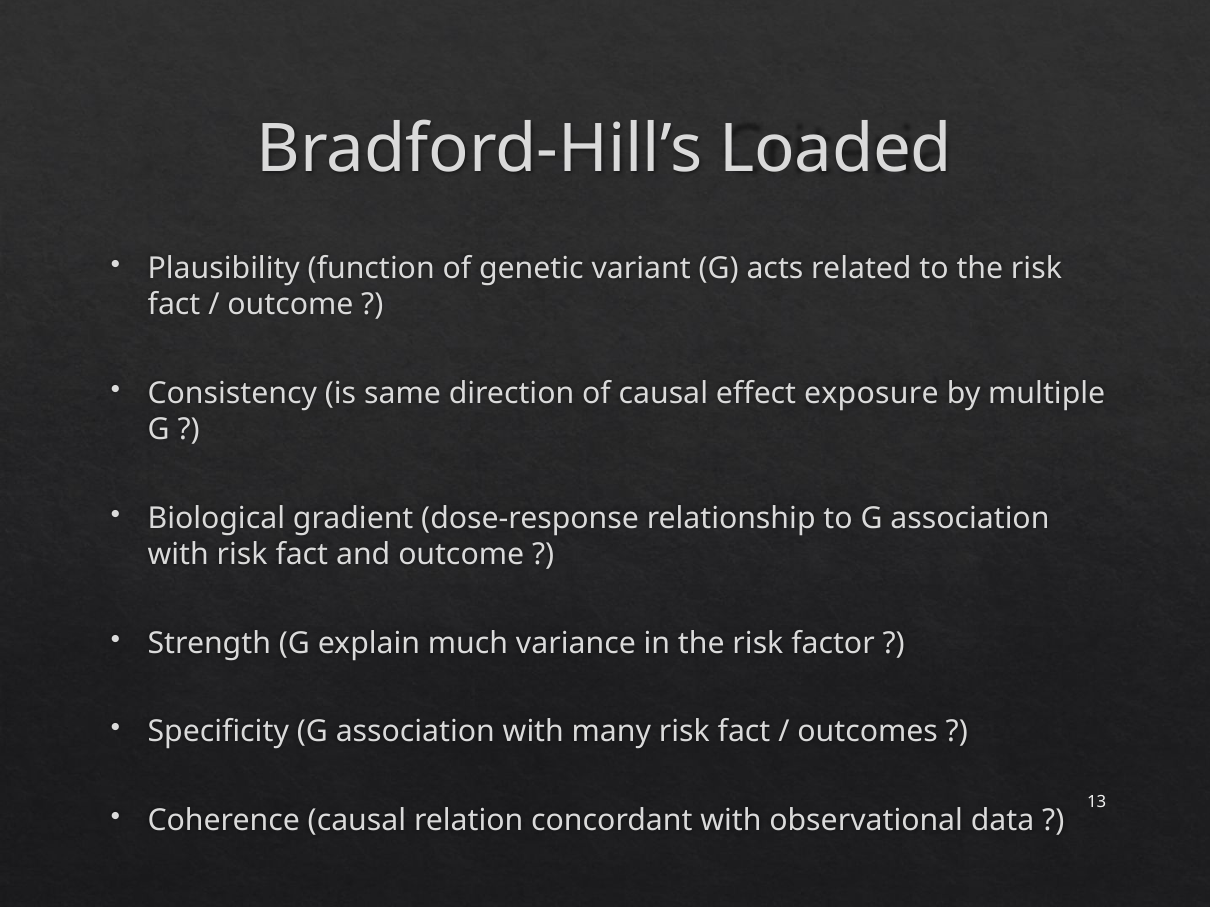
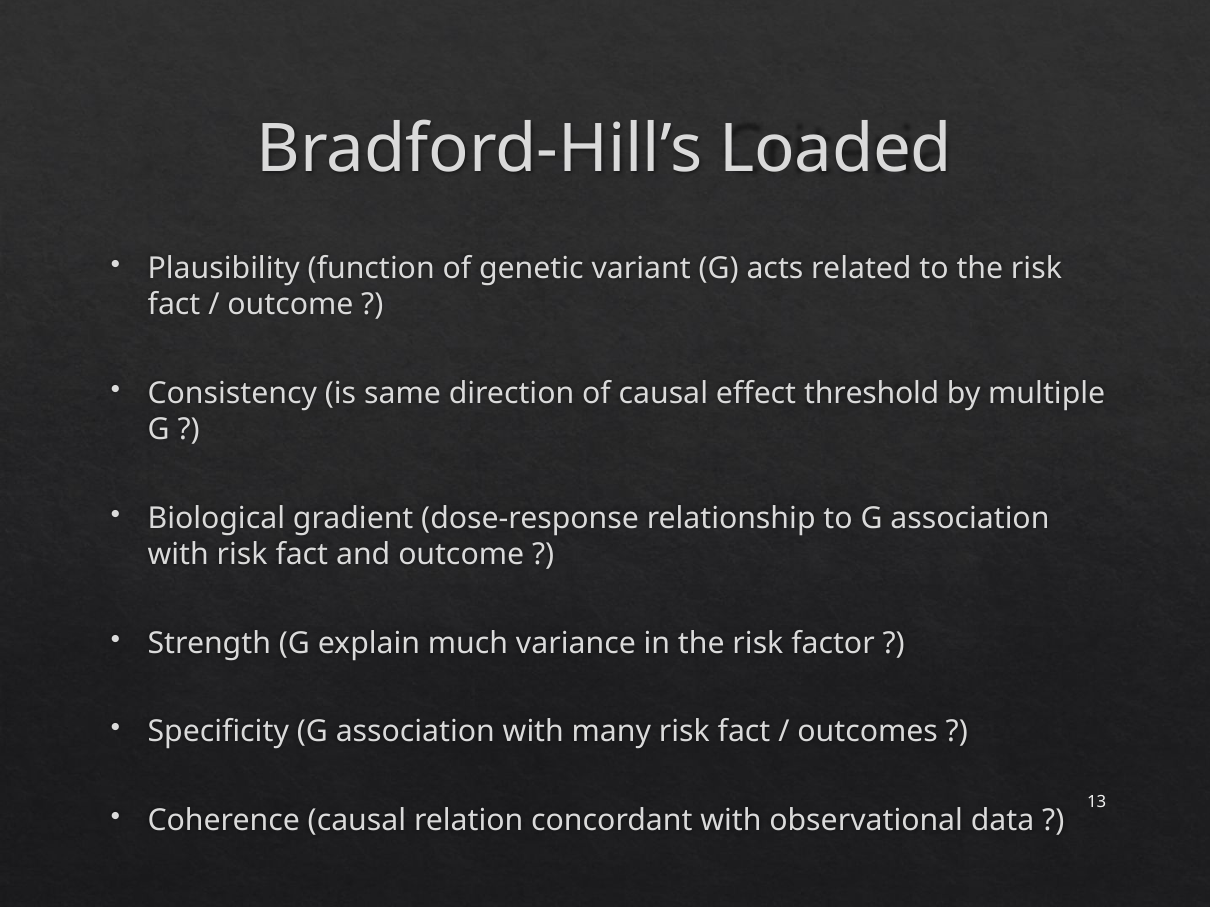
exposure: exposure -> threshold
